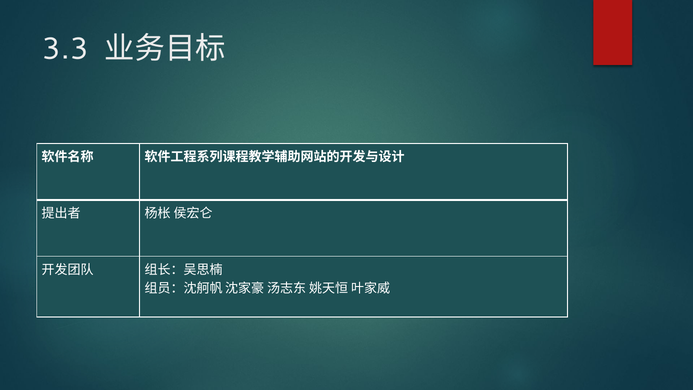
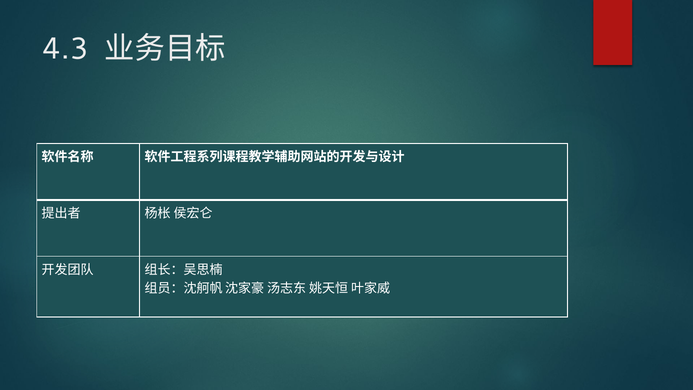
3.3: 3.3 -> 4.3
